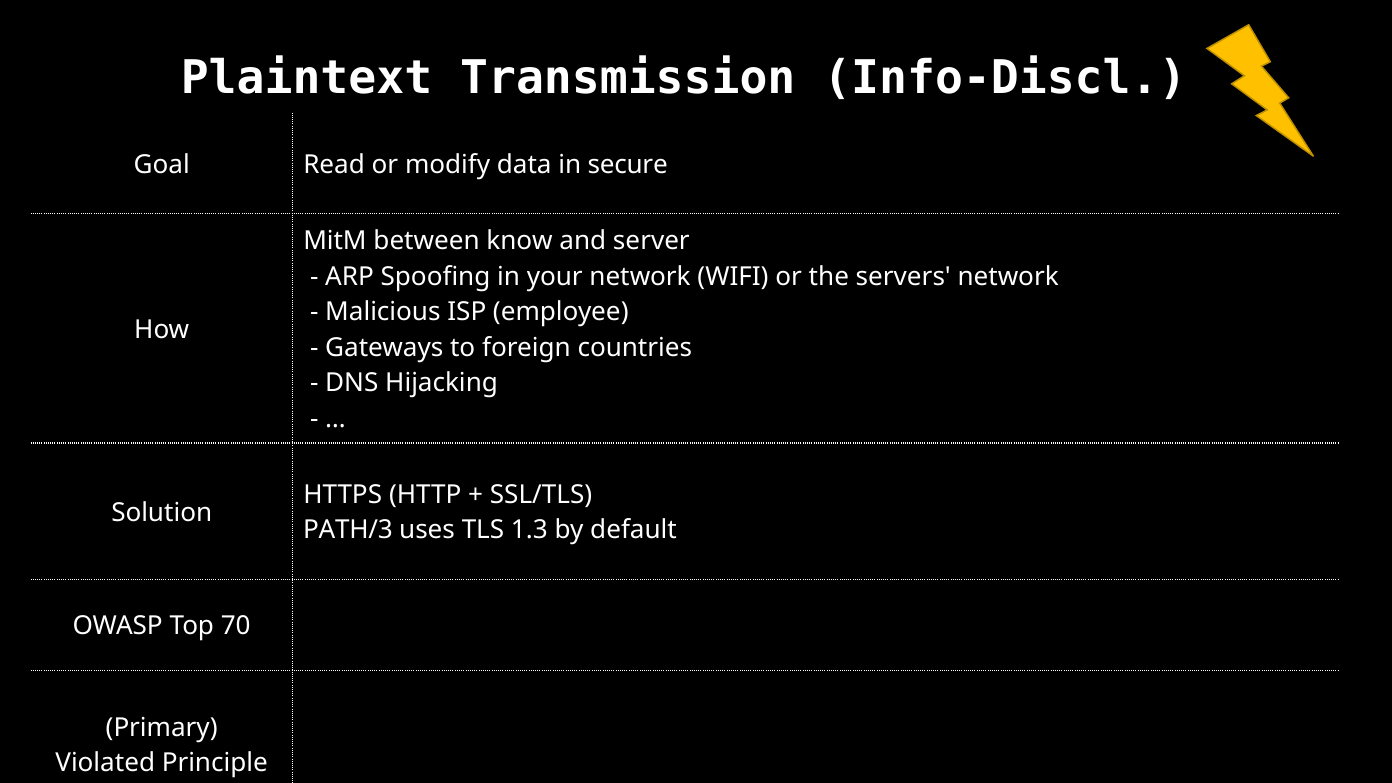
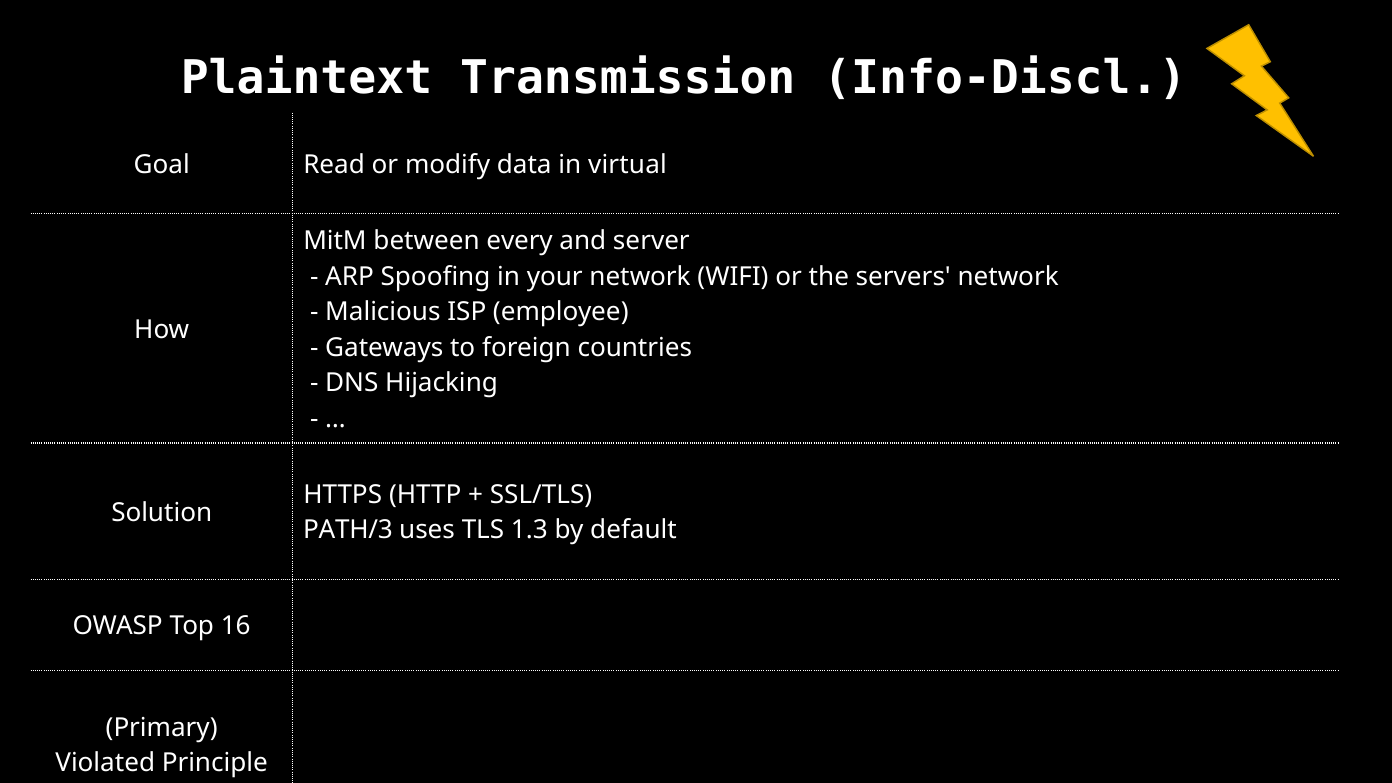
secure: secure -> virtual
know: know -> every
70: 70 -> 16
